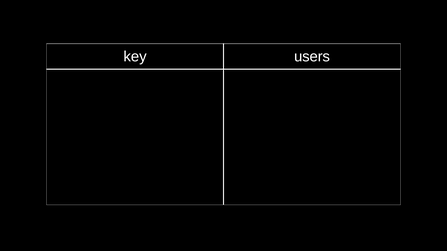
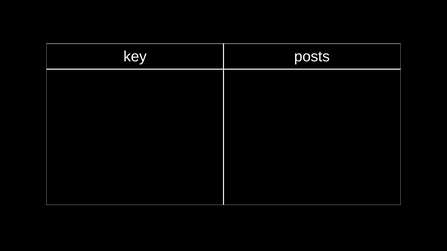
users: users -> posts
